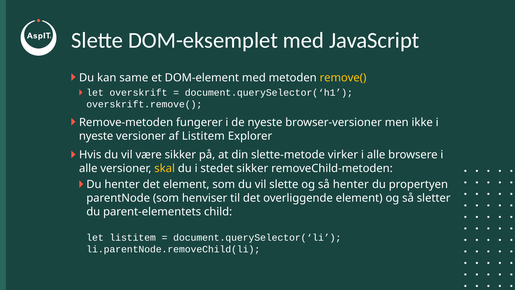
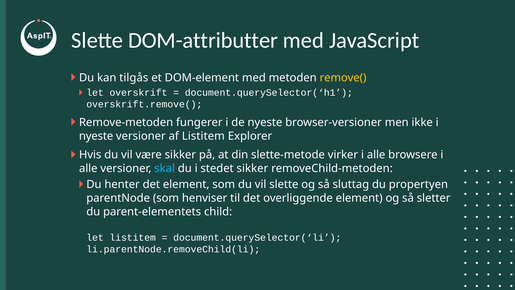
DOM-eksemplet: DOM-eksemplet -> DOM-attributter
same: same -> tilgås
skal colour: yellow -> light blue
så henter: henter -> sluttag
